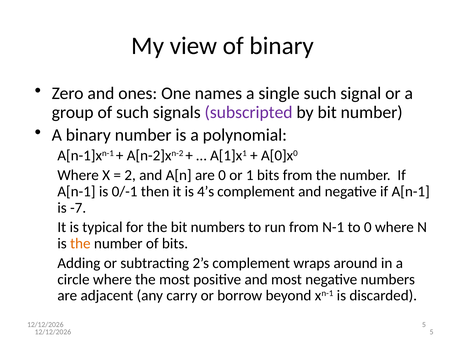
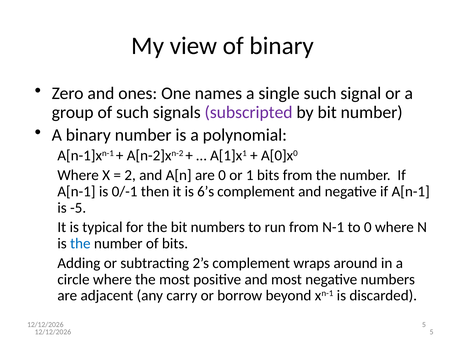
4’s: 4’s -> 6’s
-7: -7 -> -5
the at (80, 243) colour: orange -> blue
